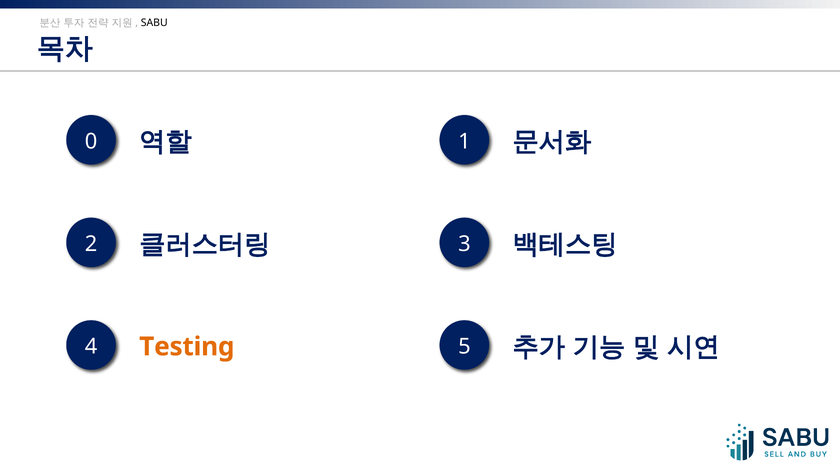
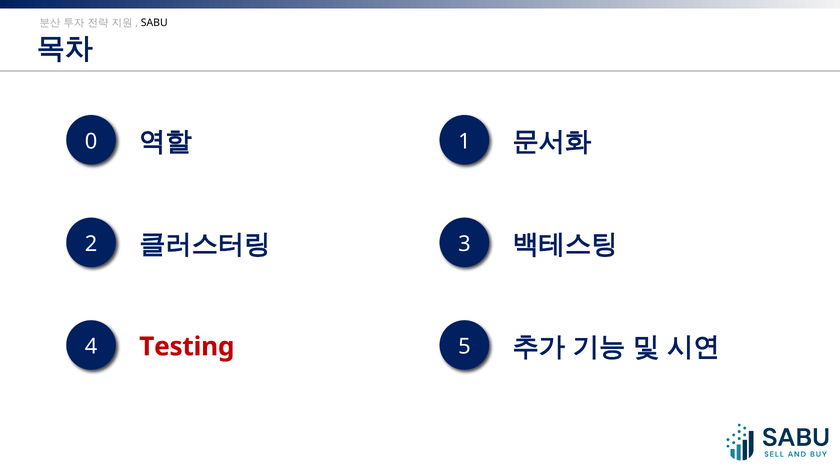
Testing colour: orange -> red
